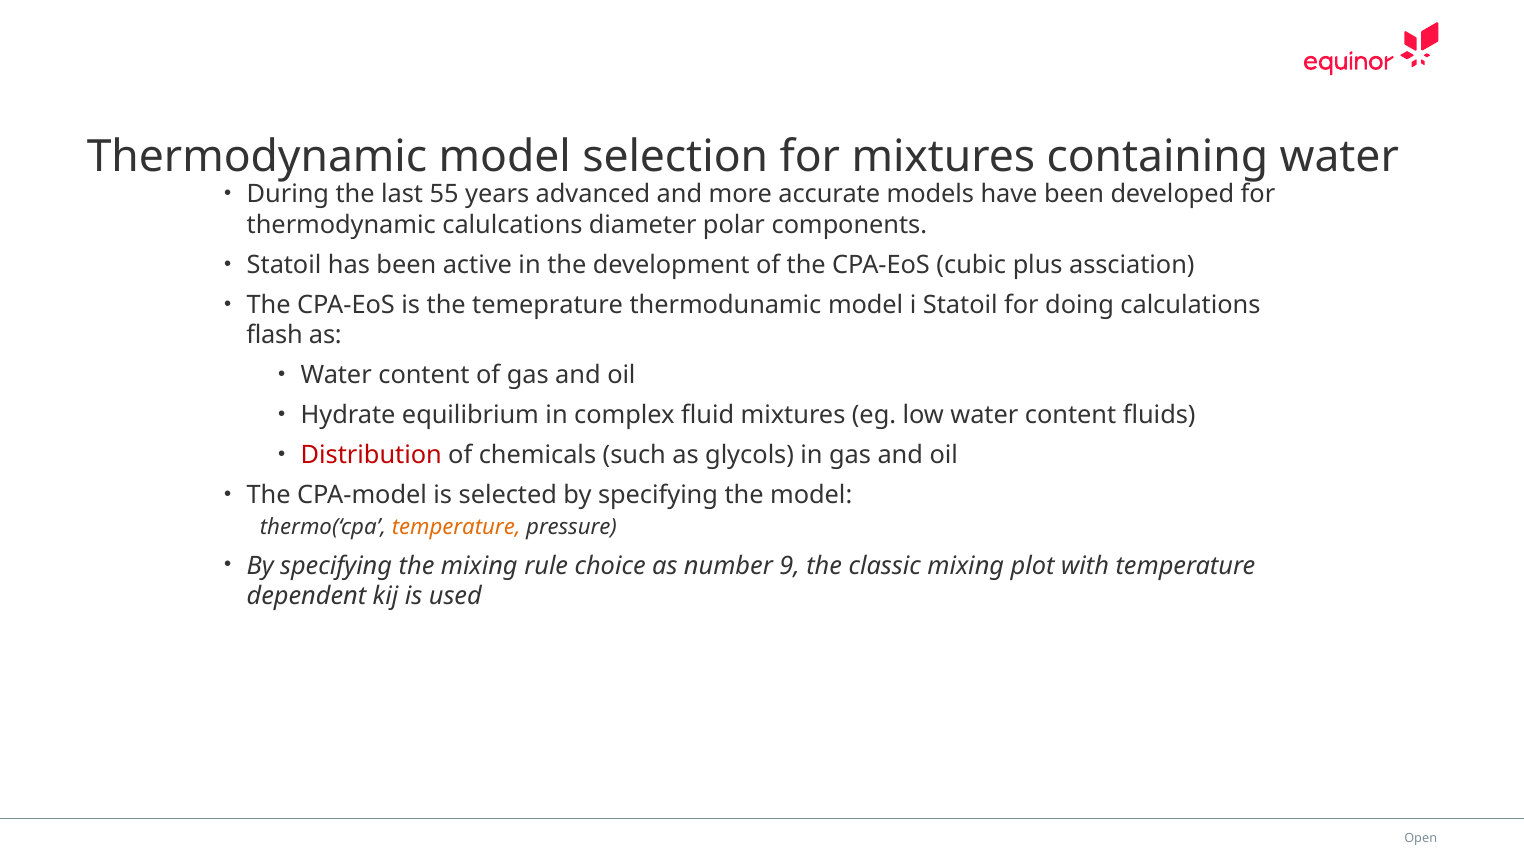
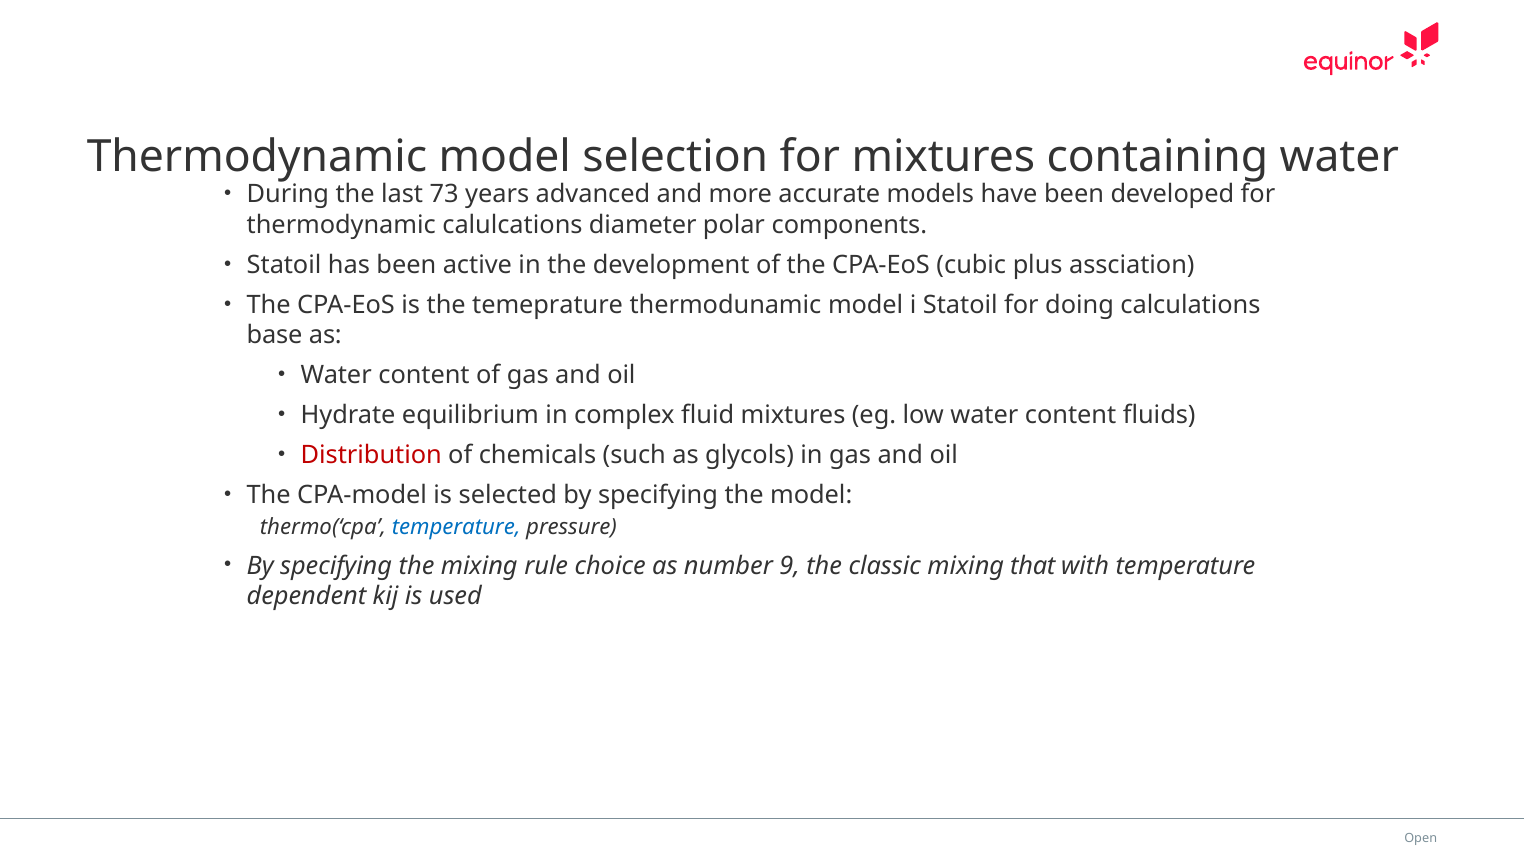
55: 55 -> 73
flash: flash -> base
temperature at (456, 527) colour: orange -> blue
plot: plot -> that
